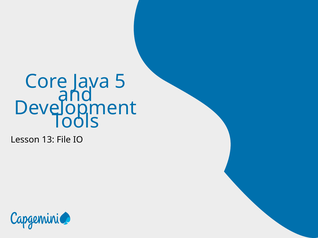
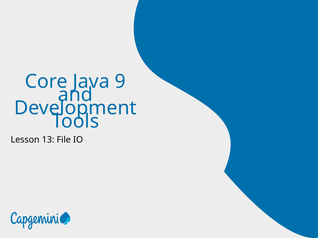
5: 5 -> 9
